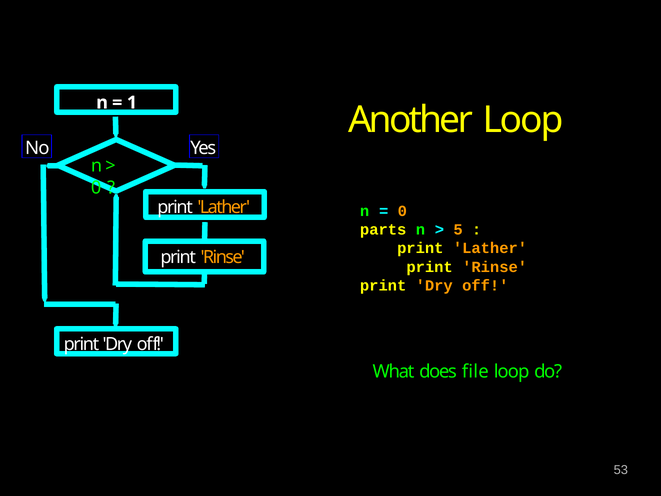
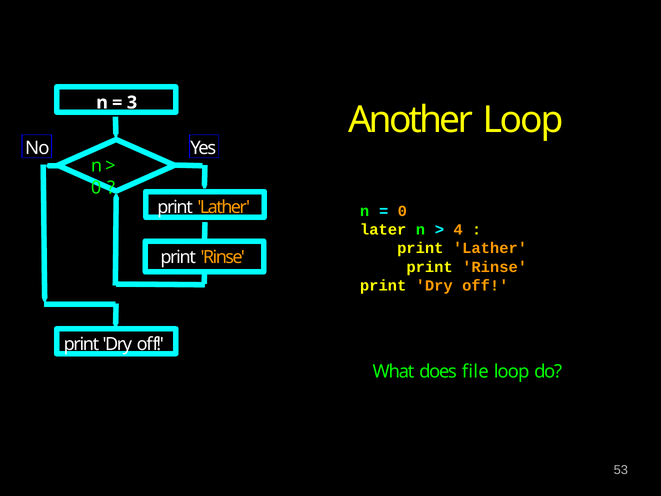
1: 1 -> 3
parts: parts -> later
5: 5 -> 4
